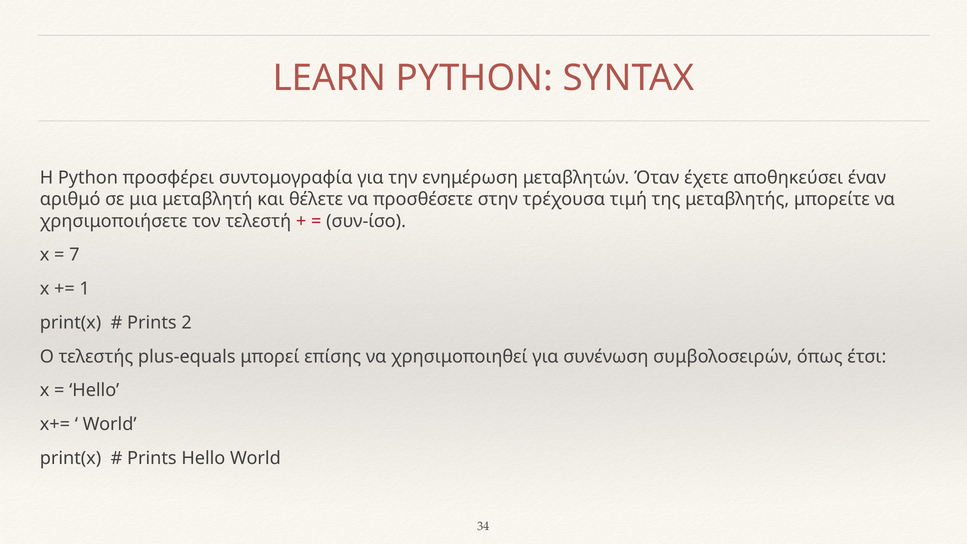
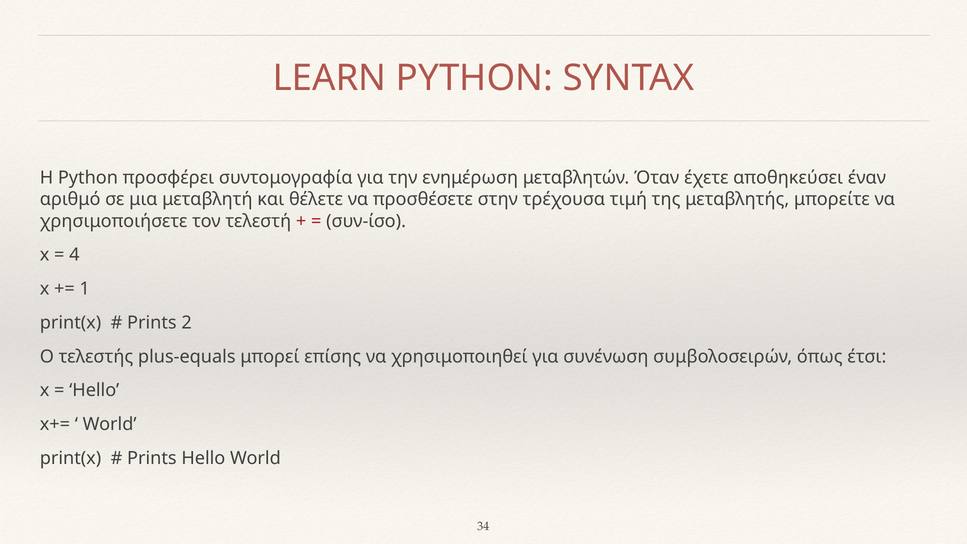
7: 7 -> 4
